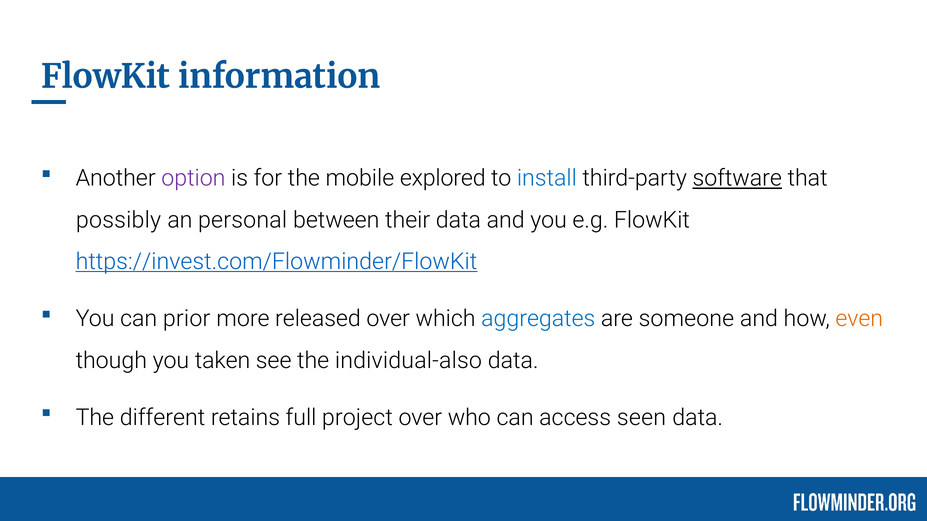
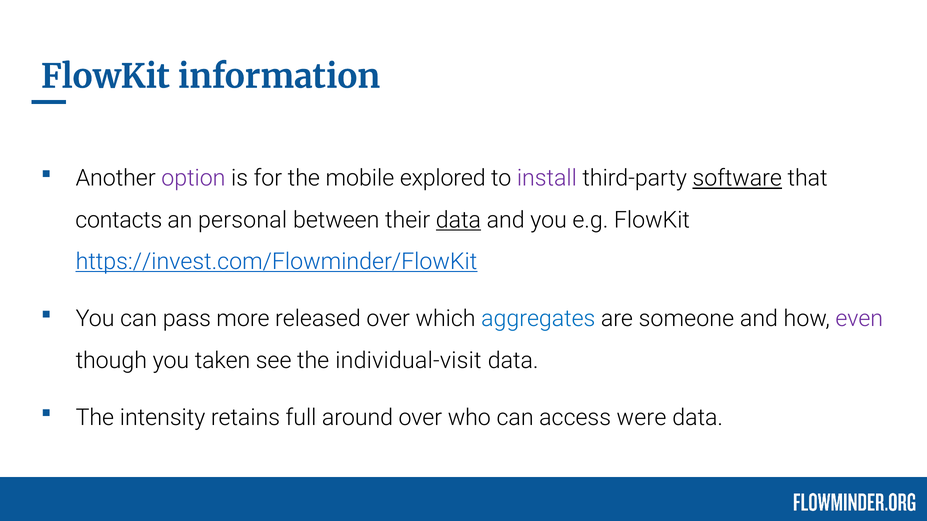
install colour: blue -> purple
possibly: possibly -> contacts
data at (458, 220) underline: none -> present
prior: prior -> pass
even colour: orange -> purple
individual-also: individual-also -> individual-visit
different: different -> intensity
project: project -> around
seen: seen -> were
